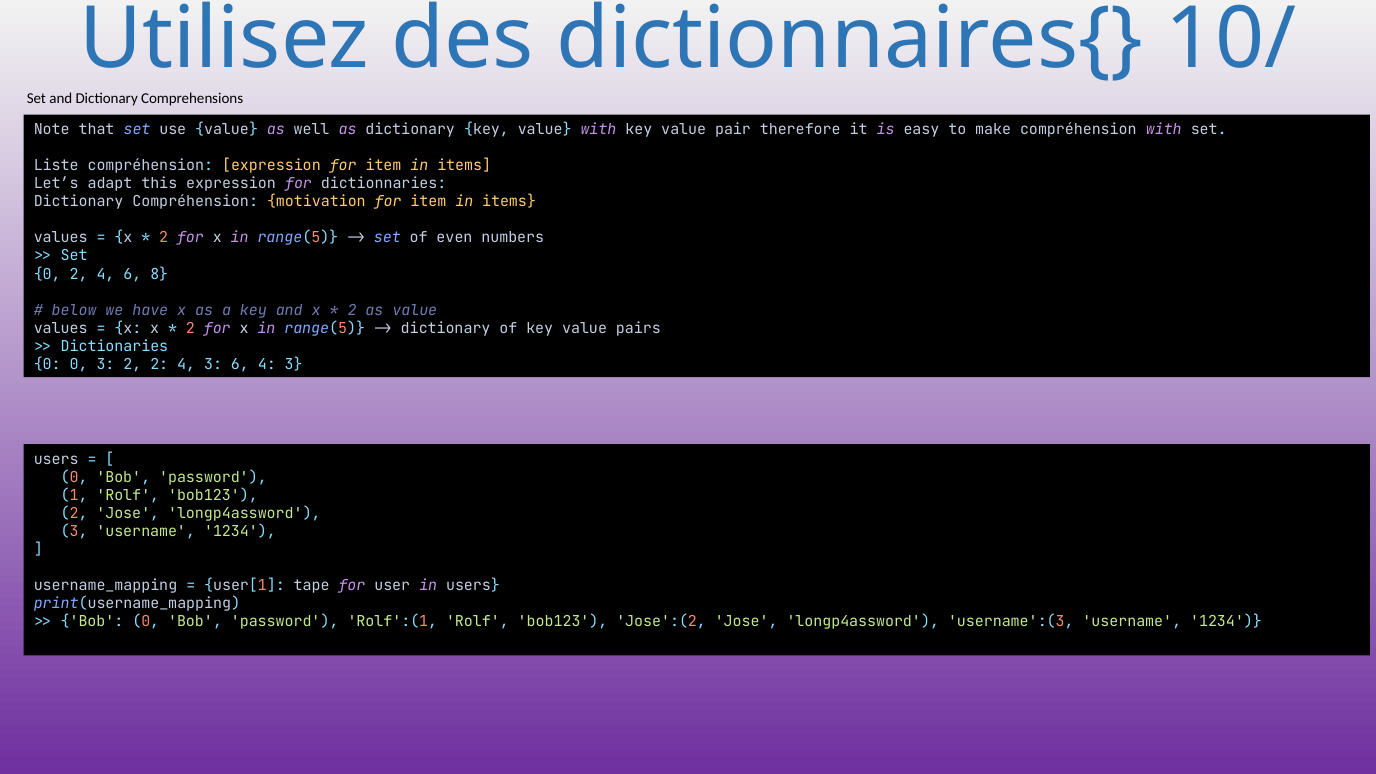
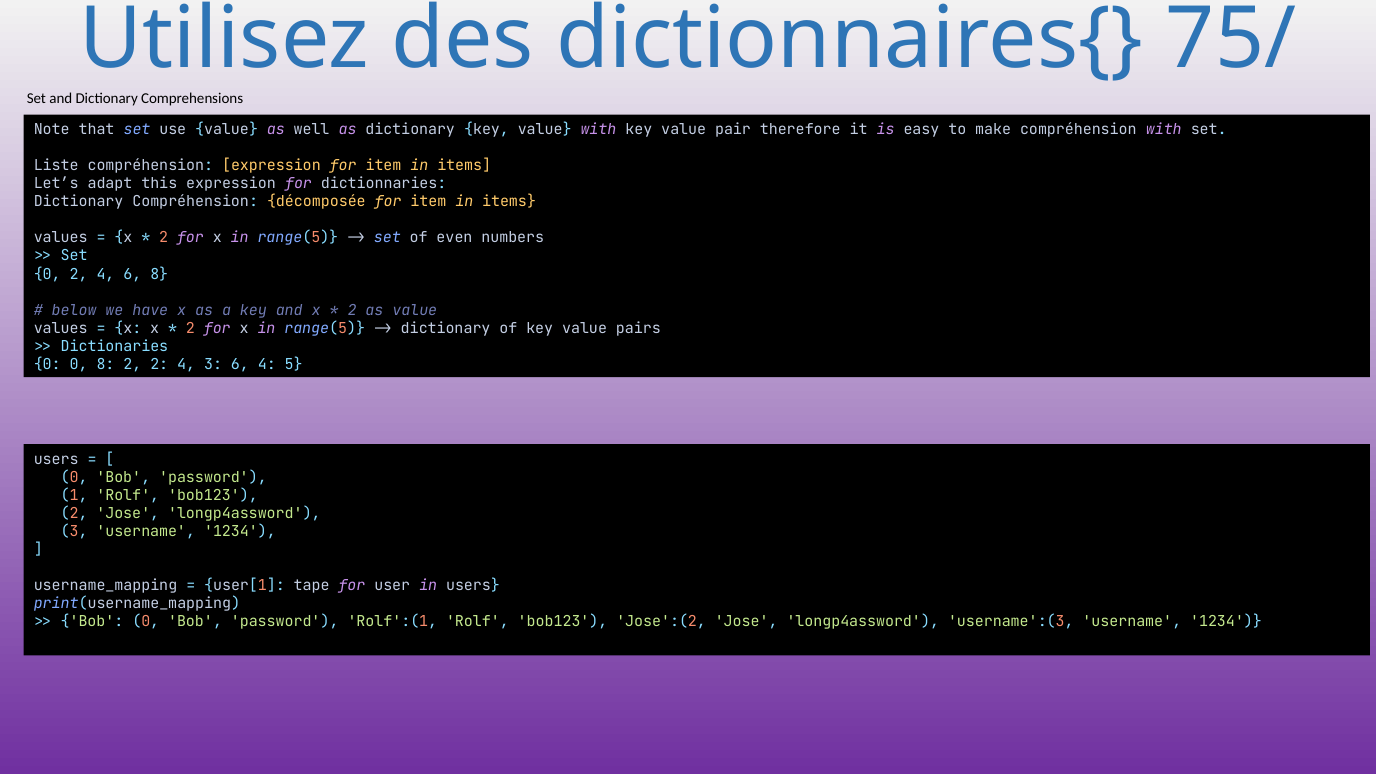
10/: 10/ -> 75/
motivation: motivation -> décomposée
0 3: 3 -> 8
6 4 3: 3 -> 5
